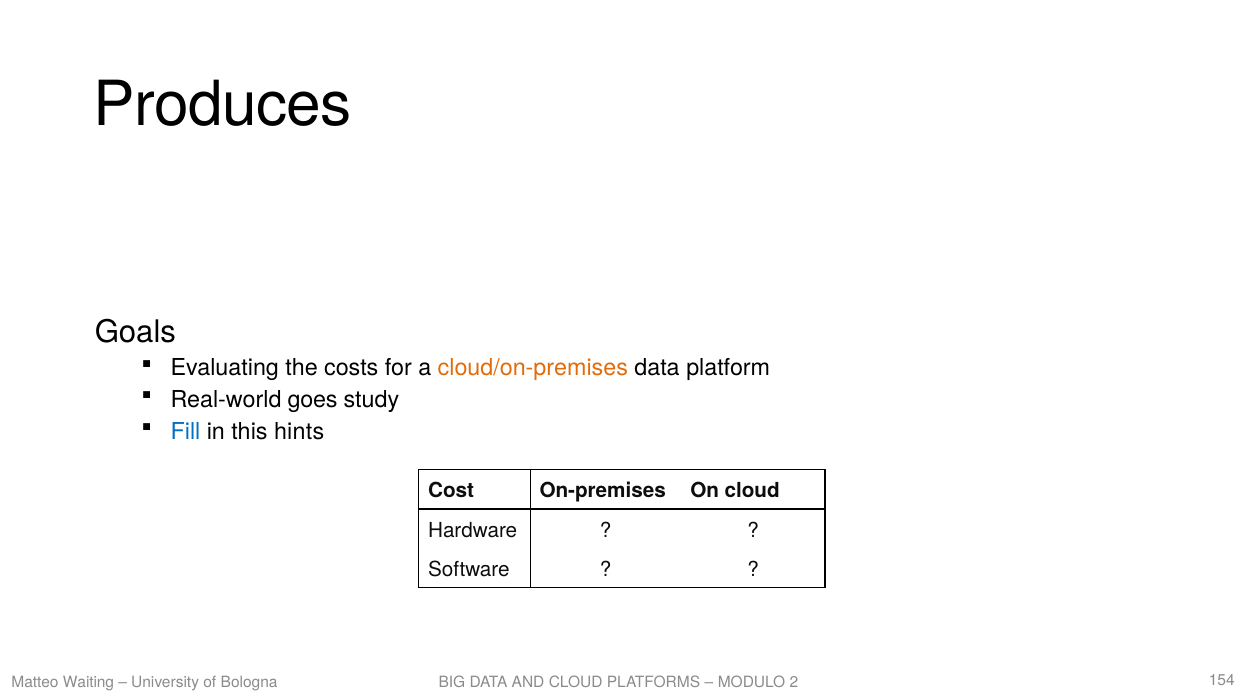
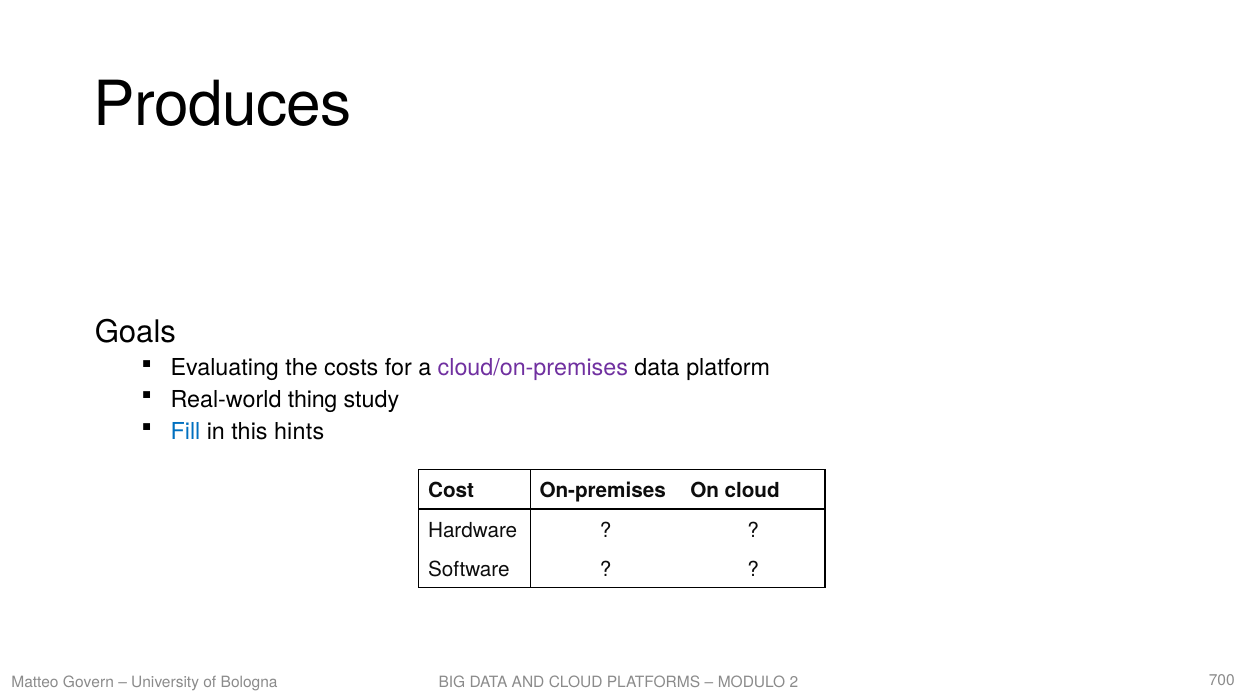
cloud/on-premises colour: orange -> purple
goes: goes -> thing
Waiting: Waiting -> Govern
154: 154 -> 700
